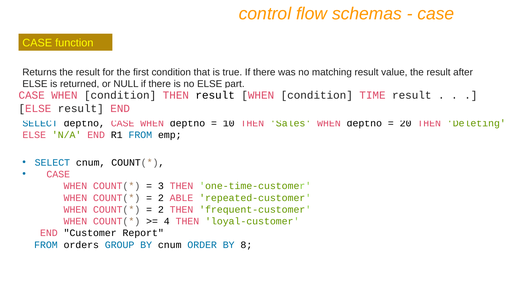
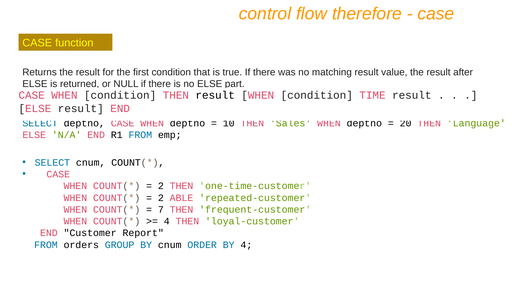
schemas: schemas -> therefore
Deleting: Deleting -> Language
3 at (161, 187): 3 -> 2
2 at (161, 210): 2 -> 7
BY 8: 8 -> 4
